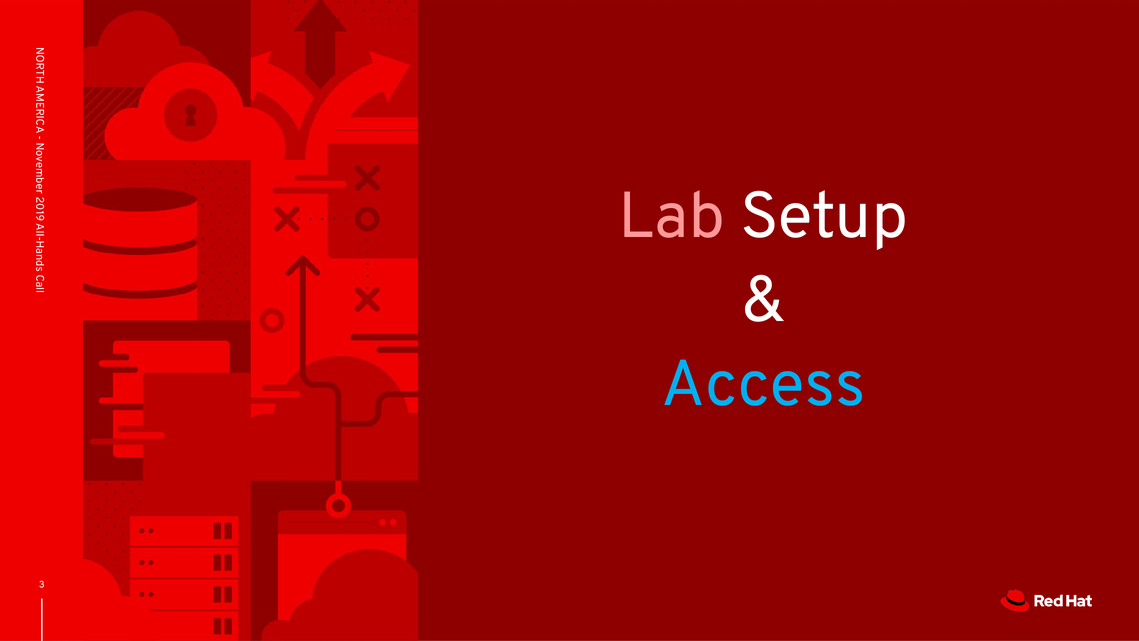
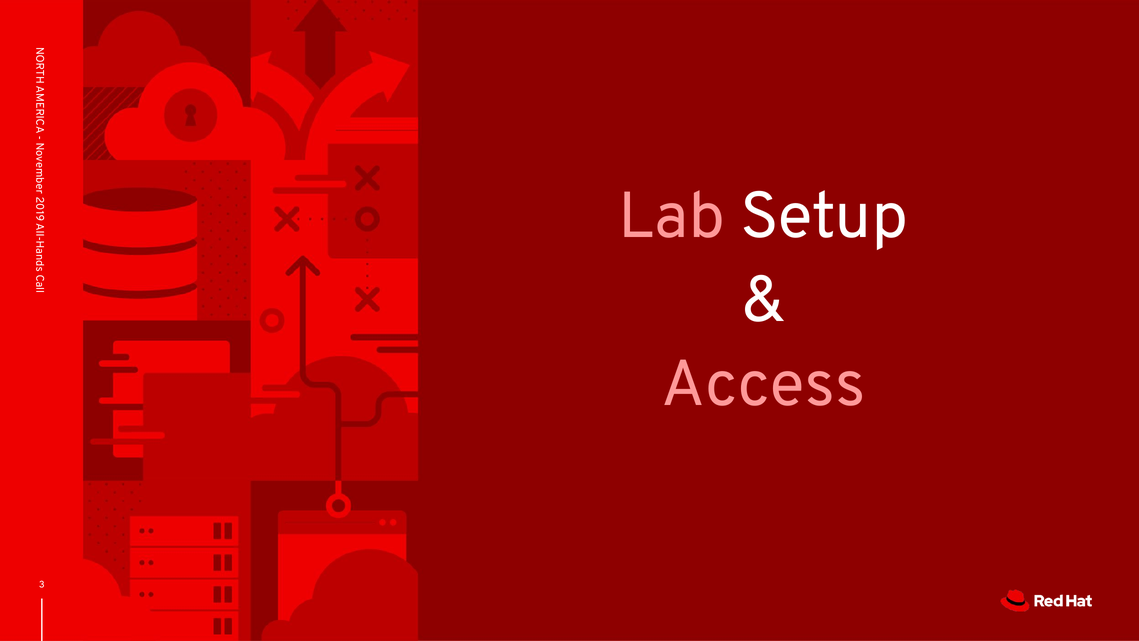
Access colour: light blue -> pink
